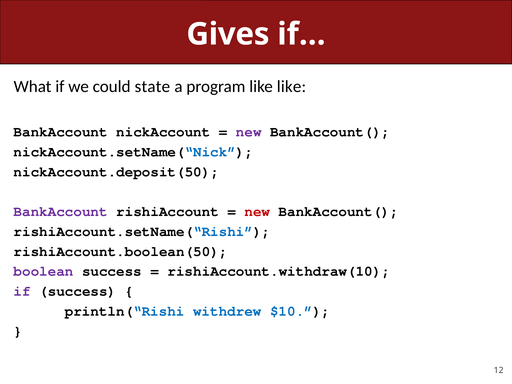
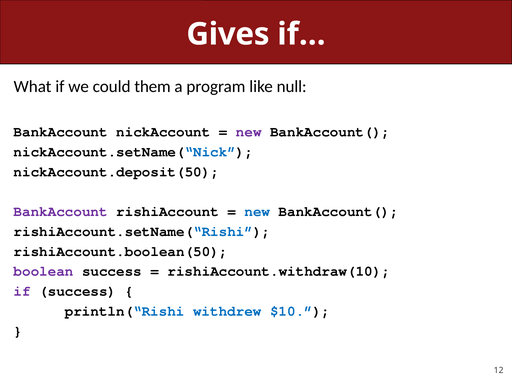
state: state -> them
like like: like -> null
new at (257, 211) colour: red -> blue
